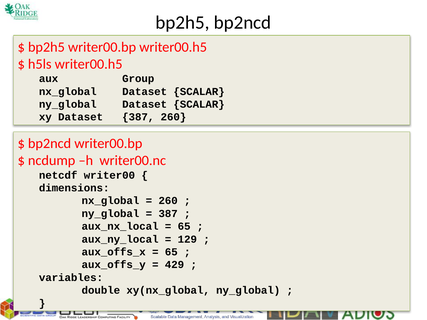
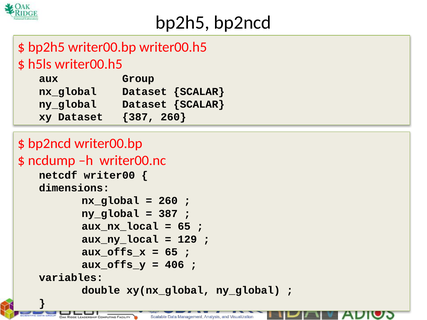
429: 429 -> 406
